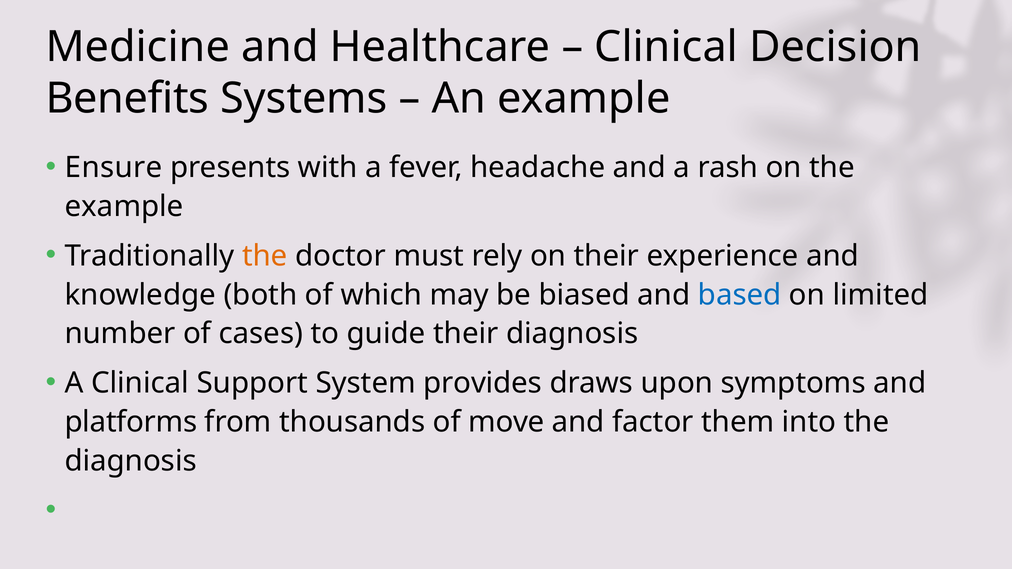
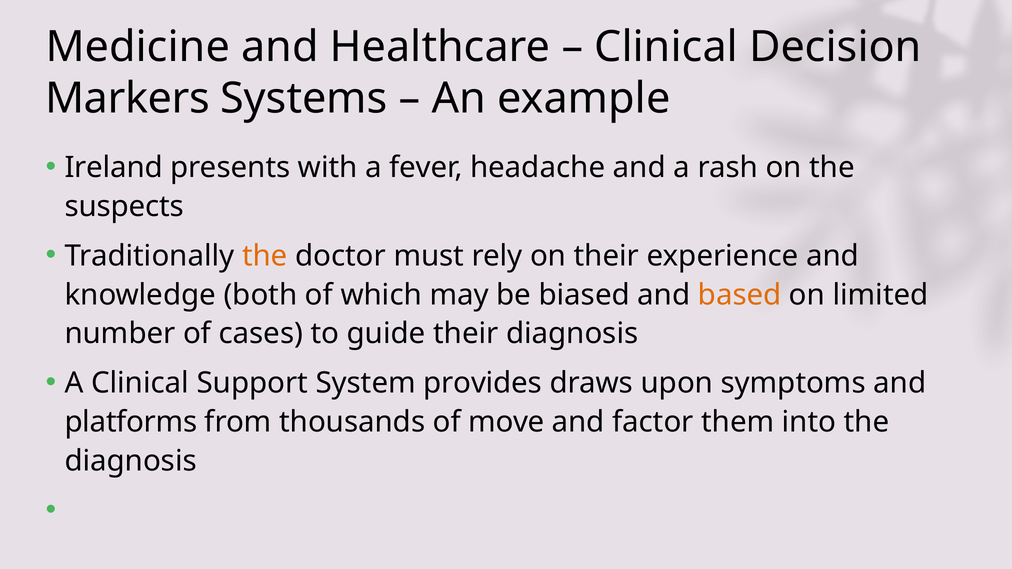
Benefits: Benefits -> Markers
Ensure: Ensure -> Ireland
example at (124, 206): example -> suspects
based colour: blue -> orange
